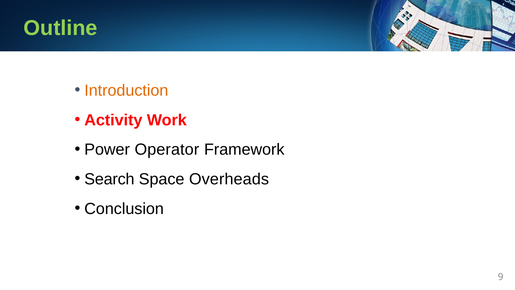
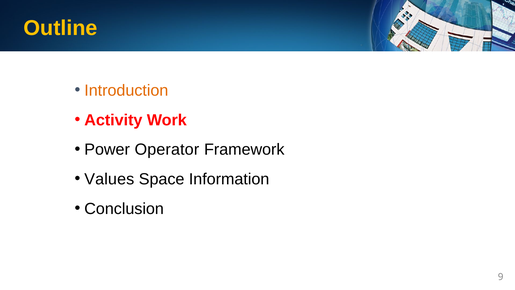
Outline colour: light green -> yellow
Search: Search -> Values
Overheads: Overheads -> Information
